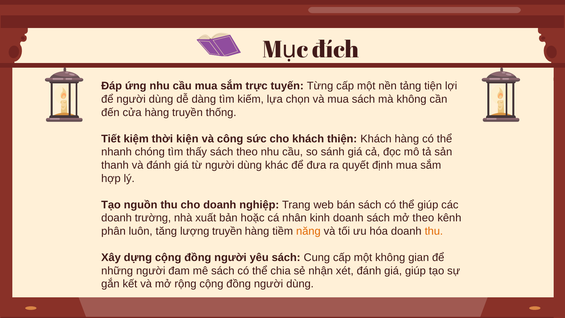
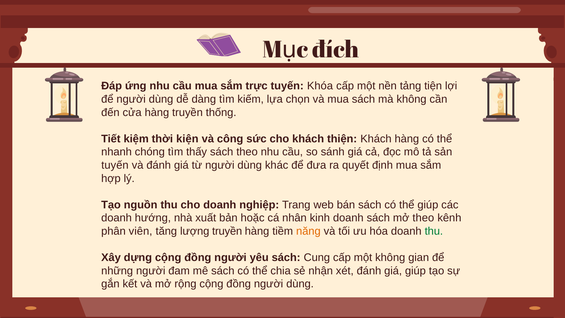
Từng: Từng -> Khóa
thanh at (115, 165): thanh -> tuyến
trường: trường -> hướng
luôn: luôn -> viên
thu at (434, 231) colour: orange -> green
